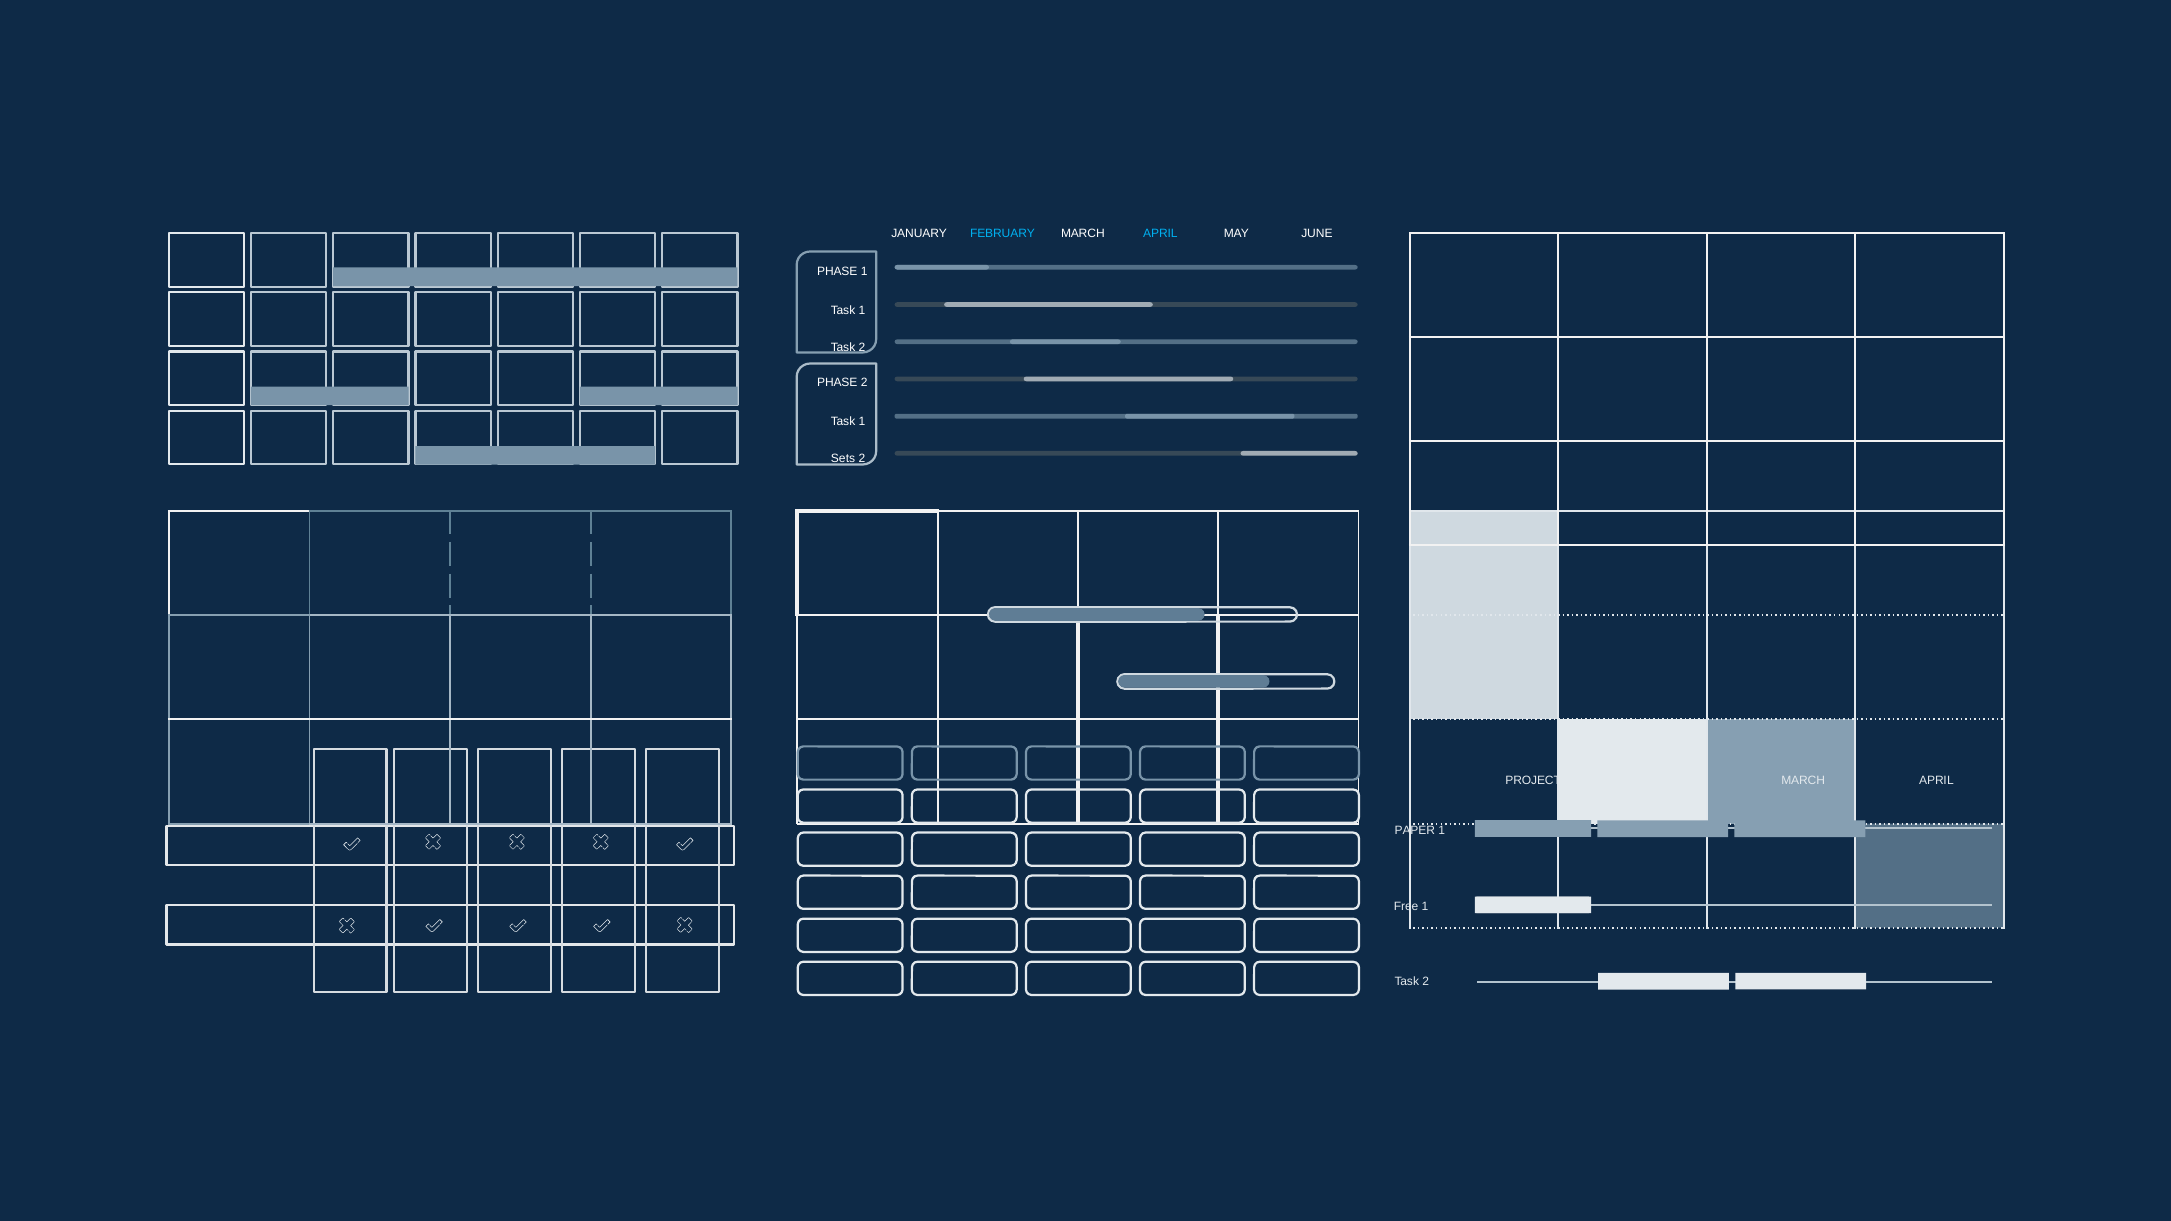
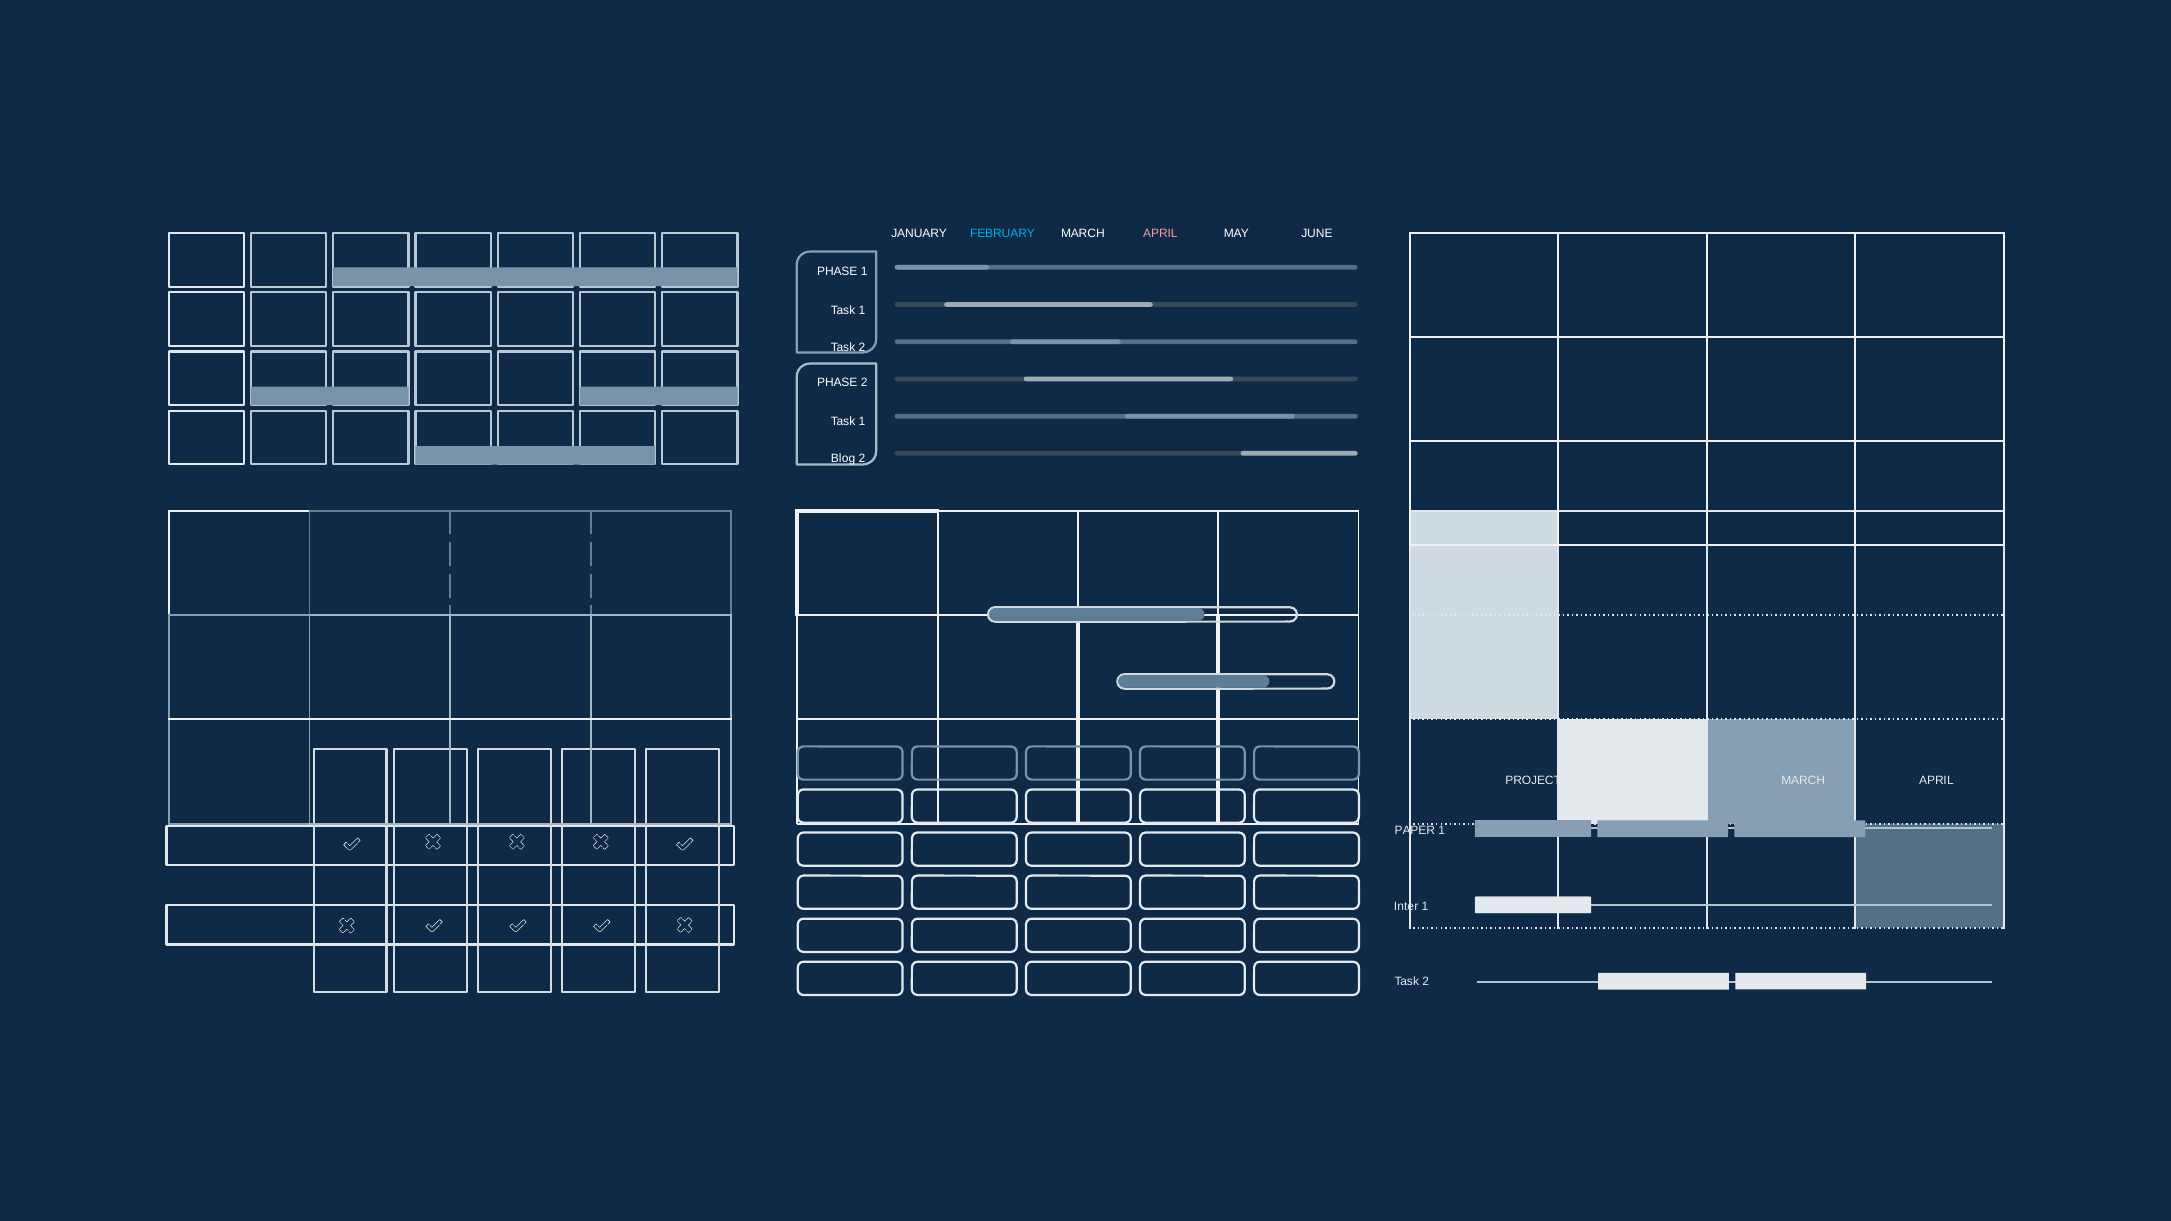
APRIL at (1160, 234) colour: light blue -> pink
Sets: Sets -> Blog
Free: Free -> Inter
